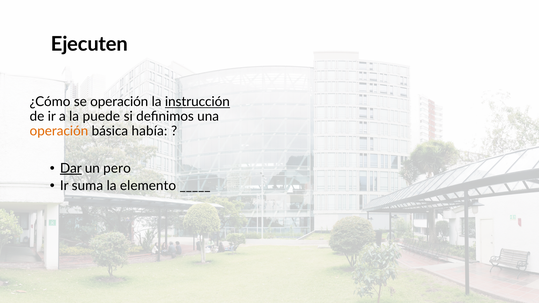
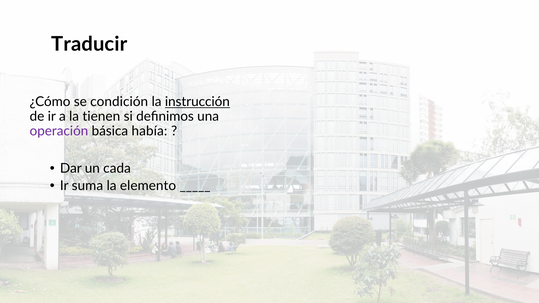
Ejecuten: Ejecuten -> Traducir
se operación: operación -> condición
puede: puede -> tienen
operación at (59, 131) colour: orange -> purple
Dar underline: present -> none
pero: pero -> cada
